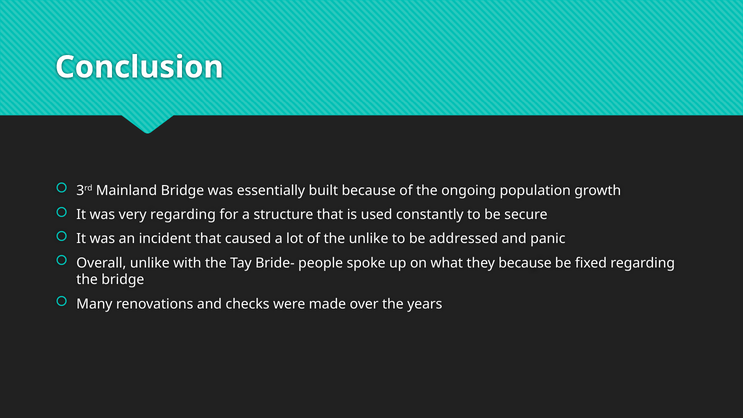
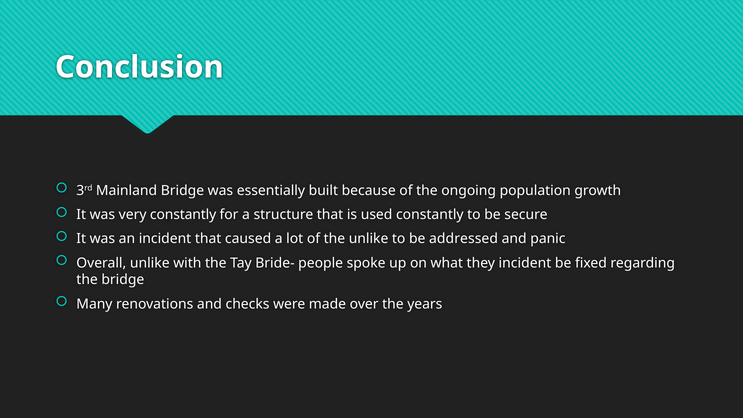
very regarding: regarding -> constantly
they because: because -> incident
